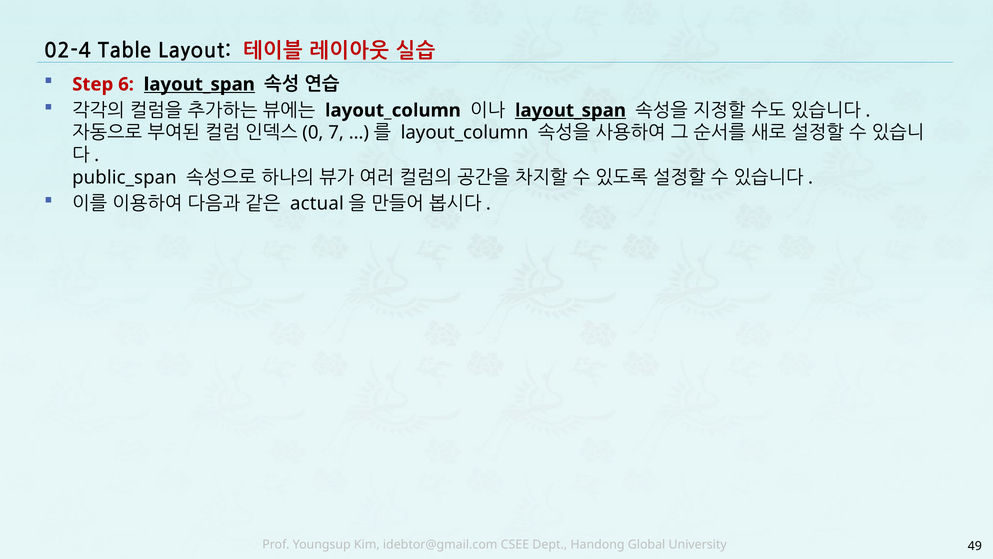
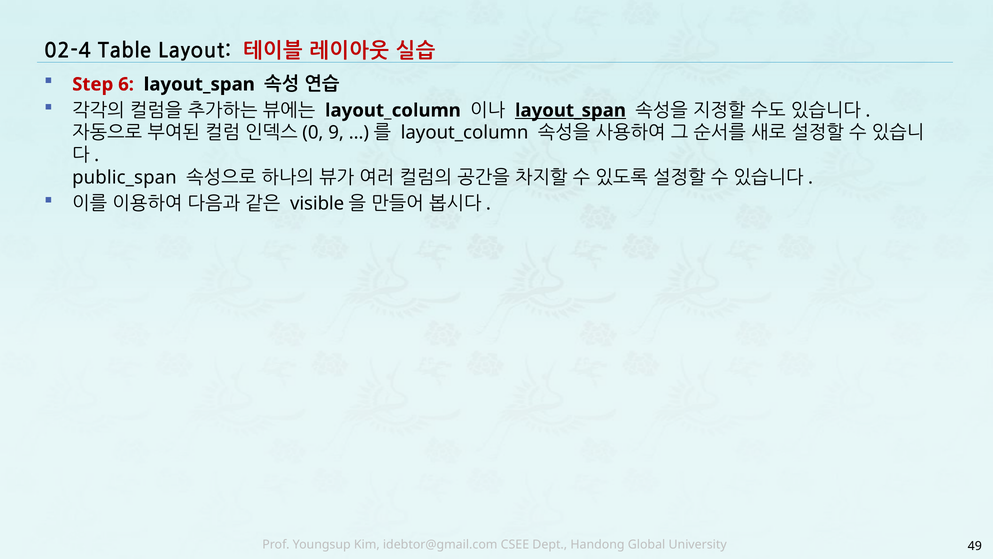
layout_span at (199, 84) underline: present -> none
7: 7 -> 9
actual: actual -> visible
